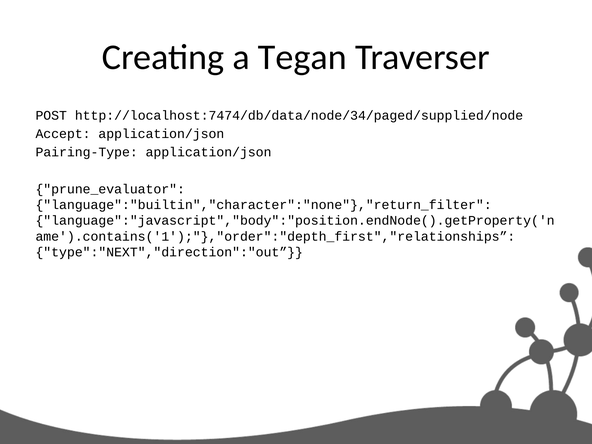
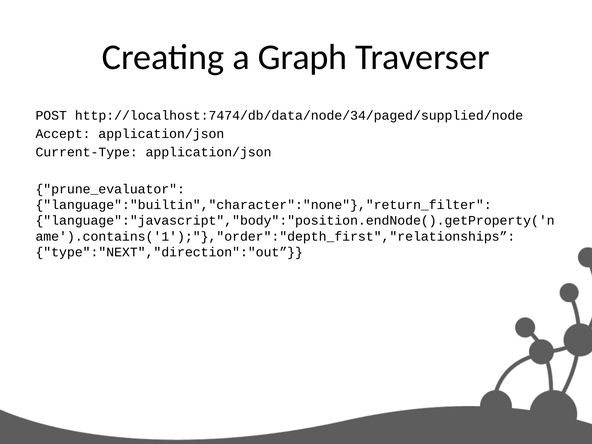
Tegan: Tegan -> Graph
Pairing-Type: Pairing-Type -> Current-Type
